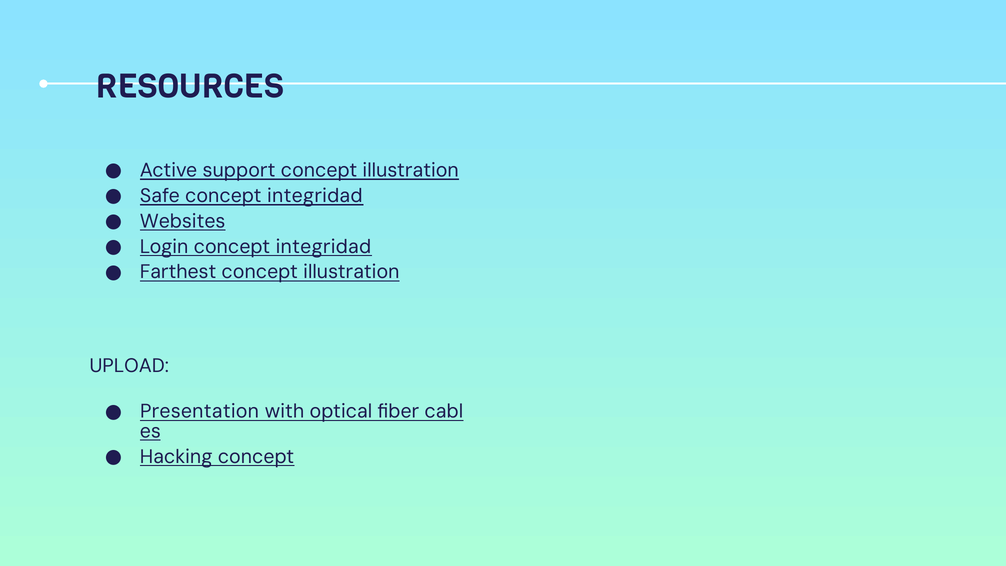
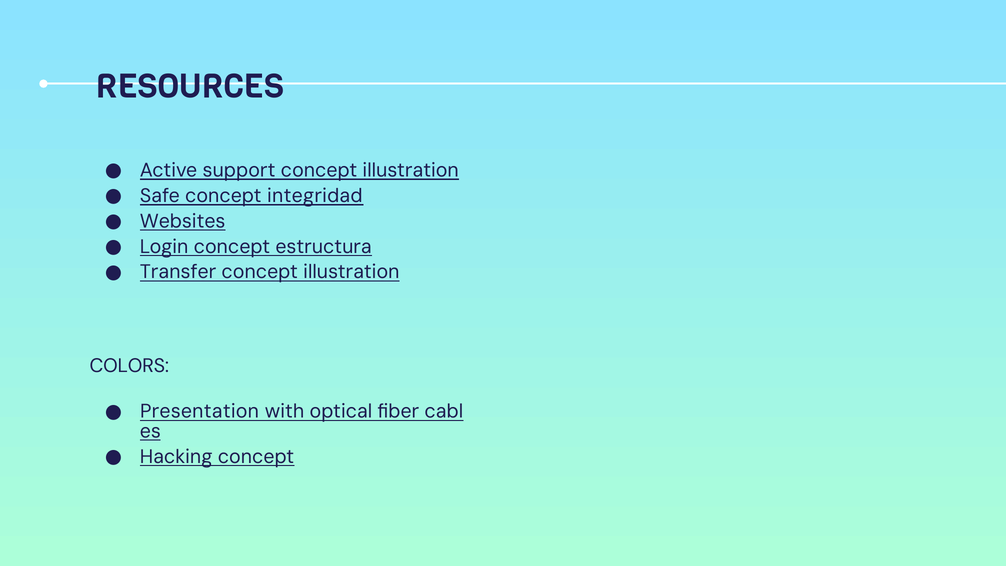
Login concept integridad: integridad -> estructura
Farthest: Farthest -> Transfer
UPLOAD: UPLOAD -> COLORS
